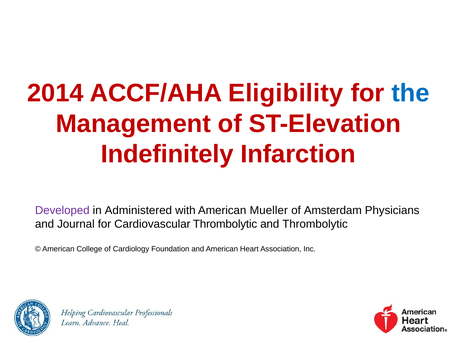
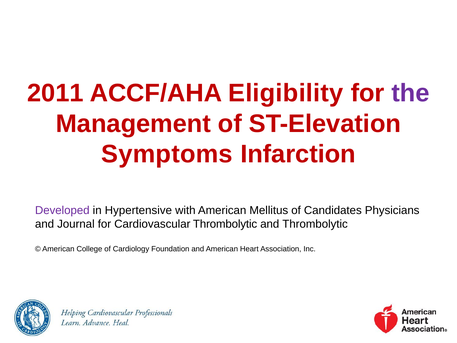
2014: 2014 -> 2011
the colour: blue -> purple
Indefinitely: Indefinitely -> Symptoms
Administered: Administered -> Hypertensive
Mueller: Mueller -> Mellitus
Amsterdam: Amsterdam -> Candidates
